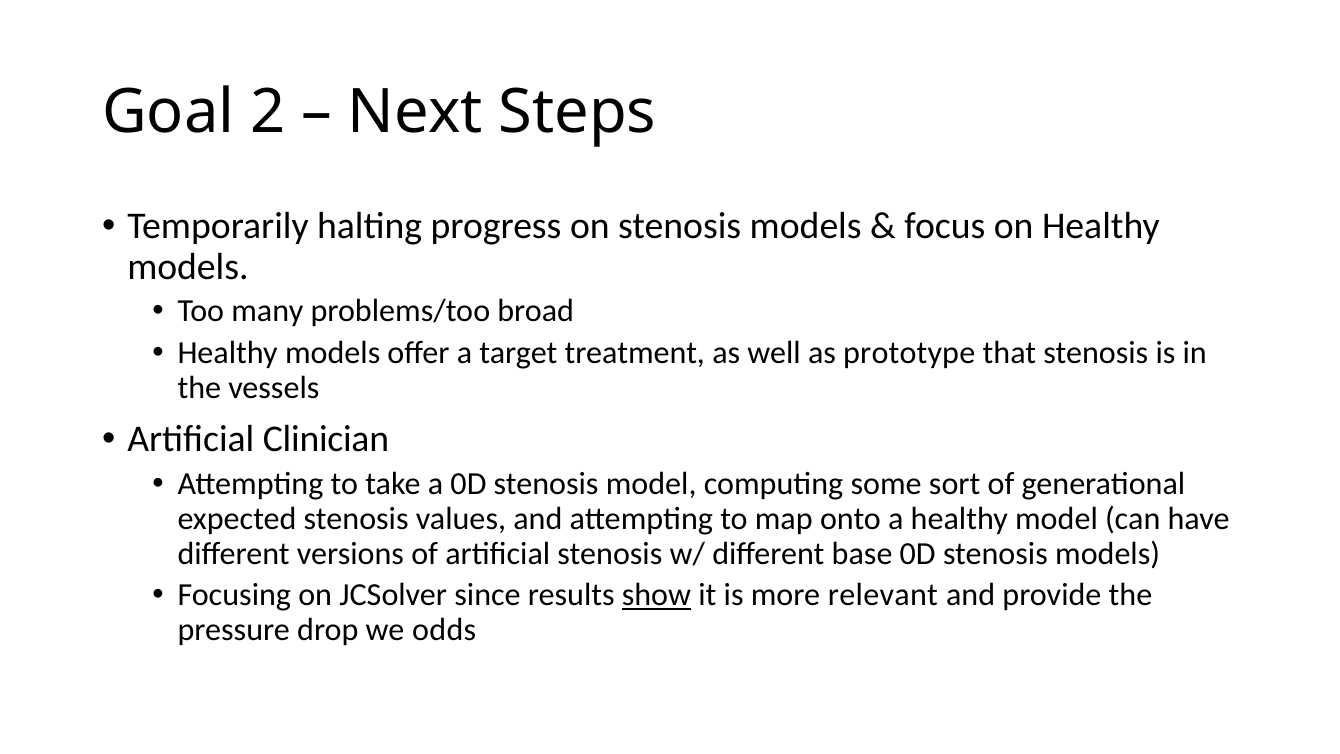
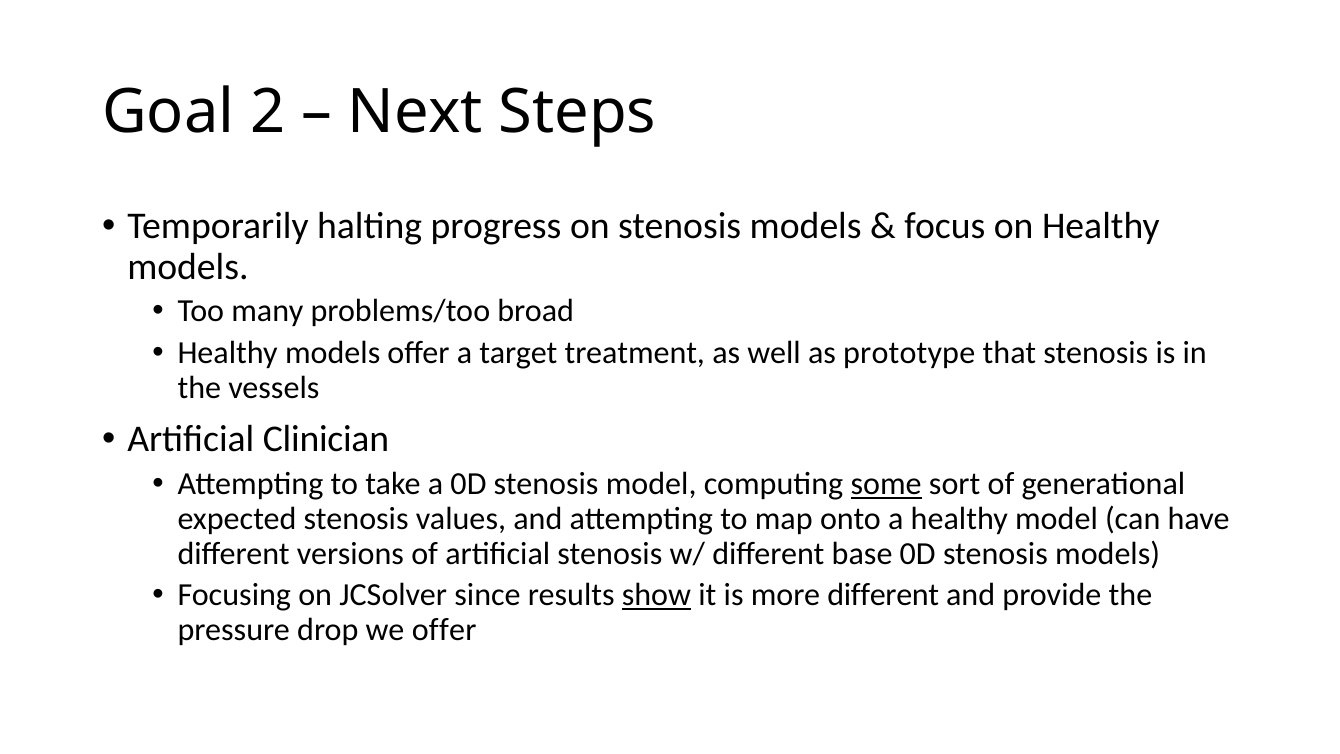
some underline: none -> present
more relevant: relevant -> different
we odds: odds -> offer
